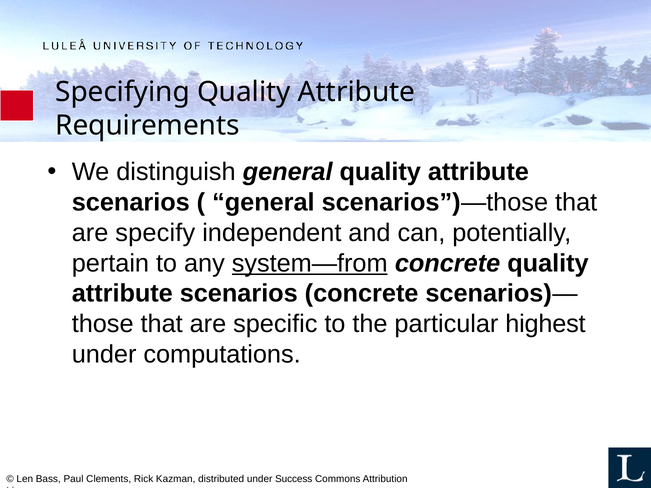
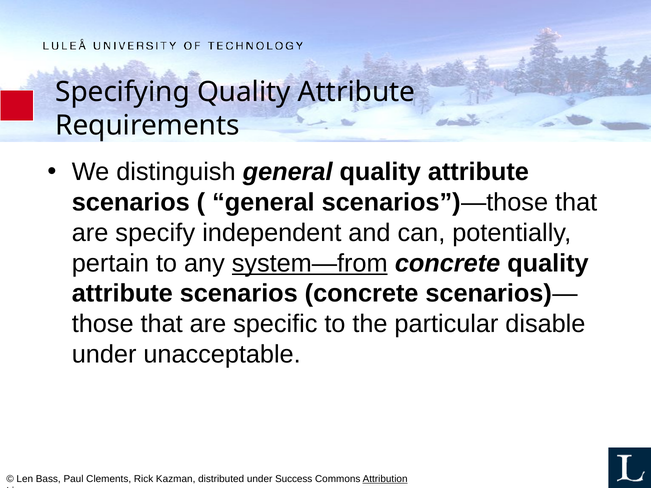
highest: highest -> disable
computations: computations -> unacceptable
Attribution underline: none -> present
